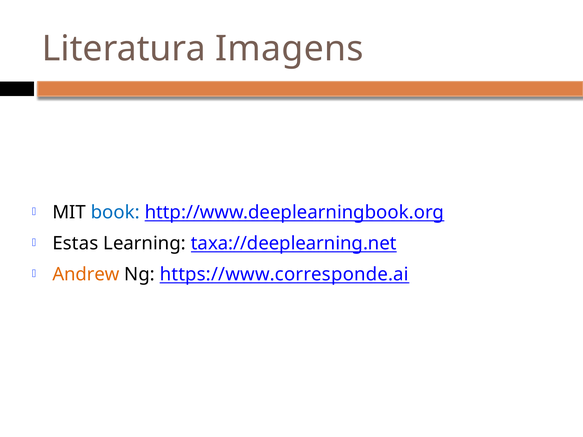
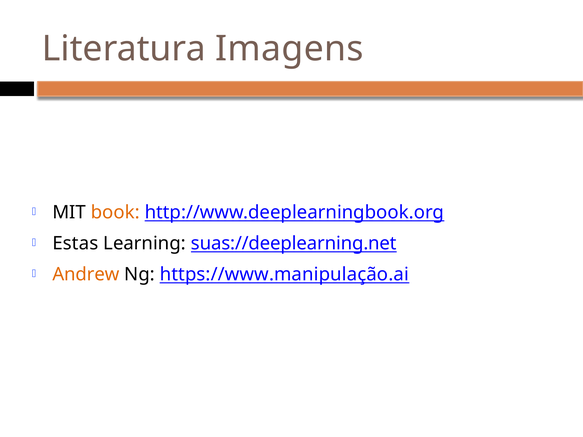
book colour: blue -> orange
taxa://deeplearning.net: taxa://deeplearning.net -> suas://deeplearning.net
https://www.corresponde.ai: https://www.corresponde.ai -> https://www.manipulação.ai
